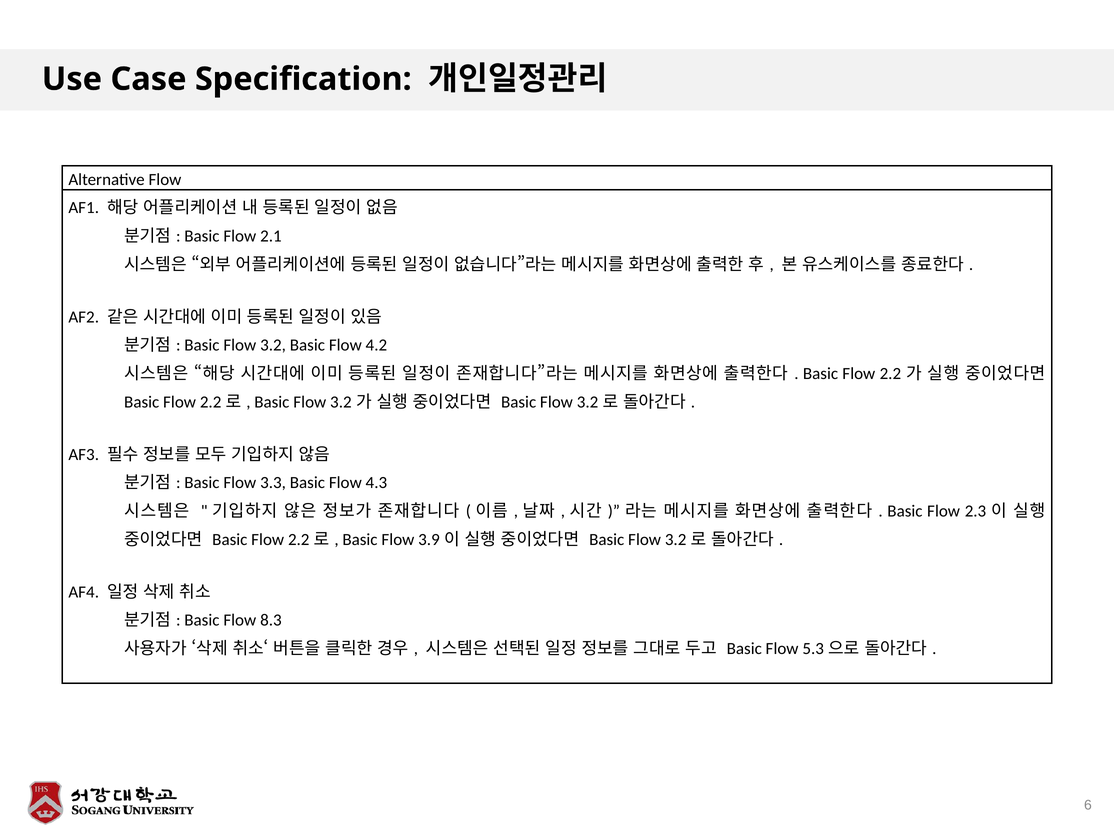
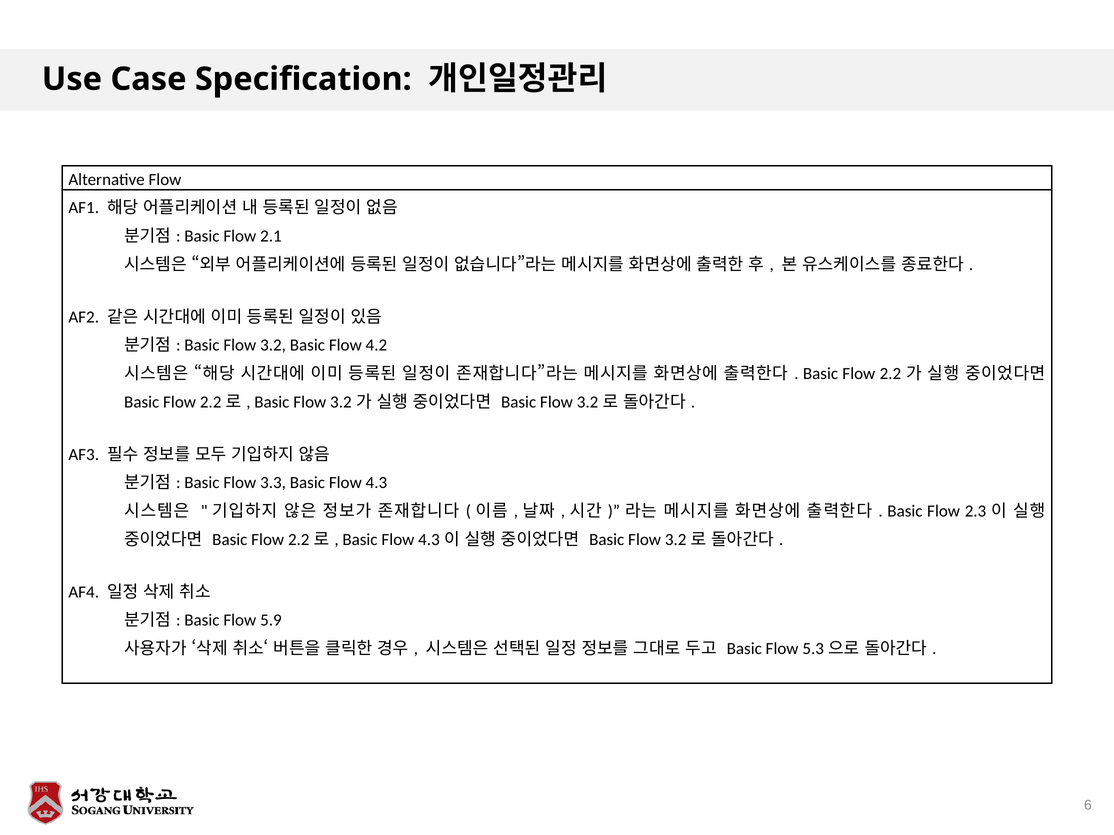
3.9 at (429, 540): 3.9 -> 4.3
8.3: 8.3 -> 5.9
